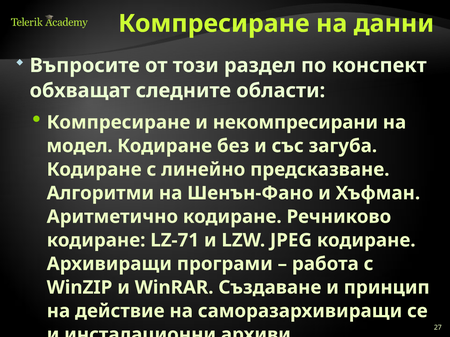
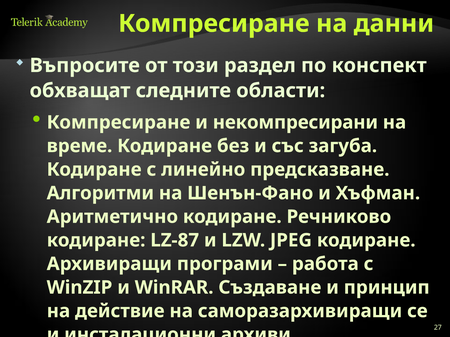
модел: модел -> време
LZ-71: LZ-71 -> LZ-87
